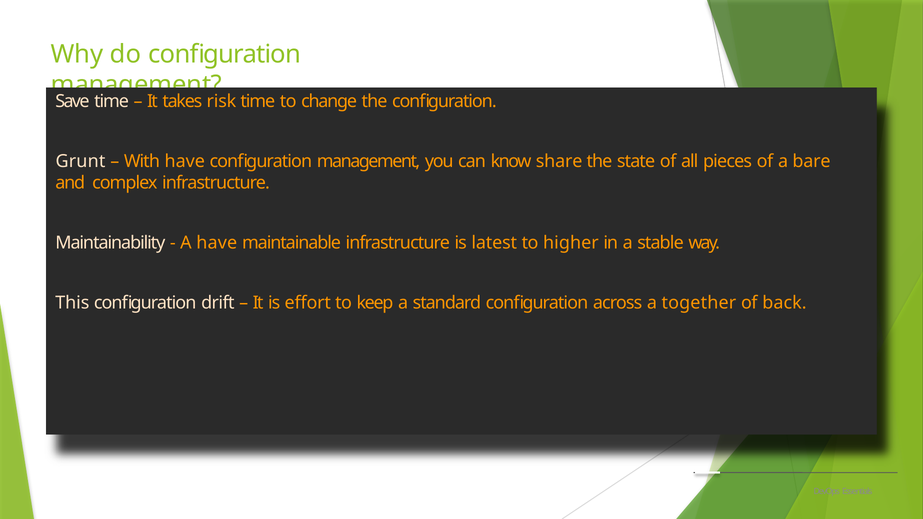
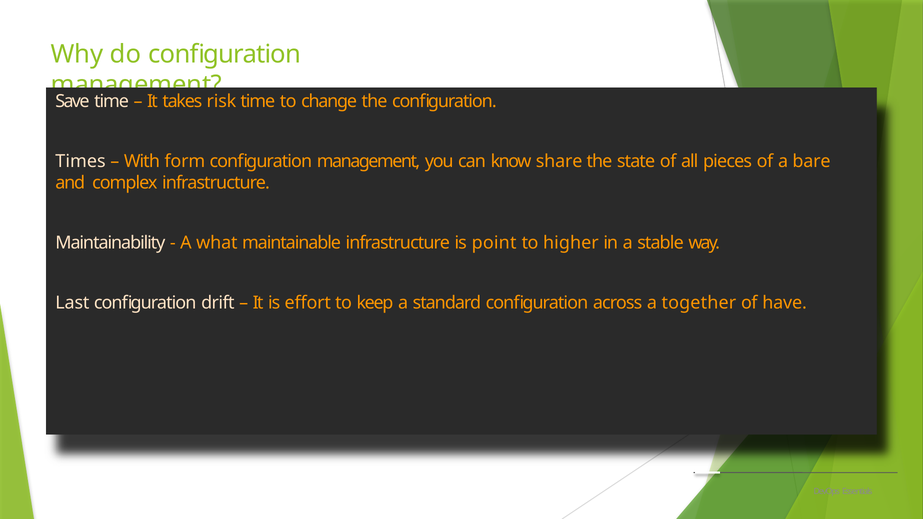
Grunt: Grunt -> Times
With have: have -> form
A have: have -> what
latest: latest -> point
This: This -> Last
back: back -> have
